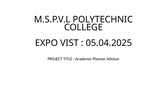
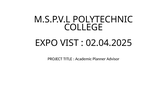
05.04.2025: 05.04.2025 -> 02.04.2025
